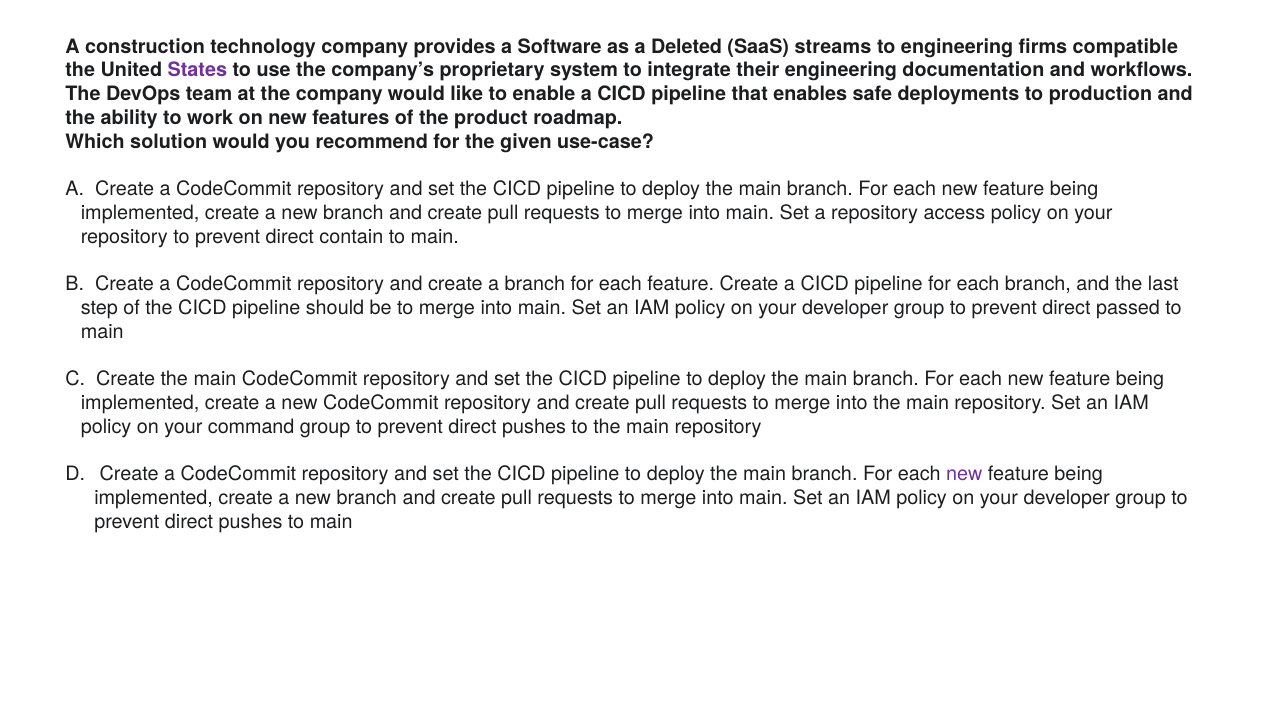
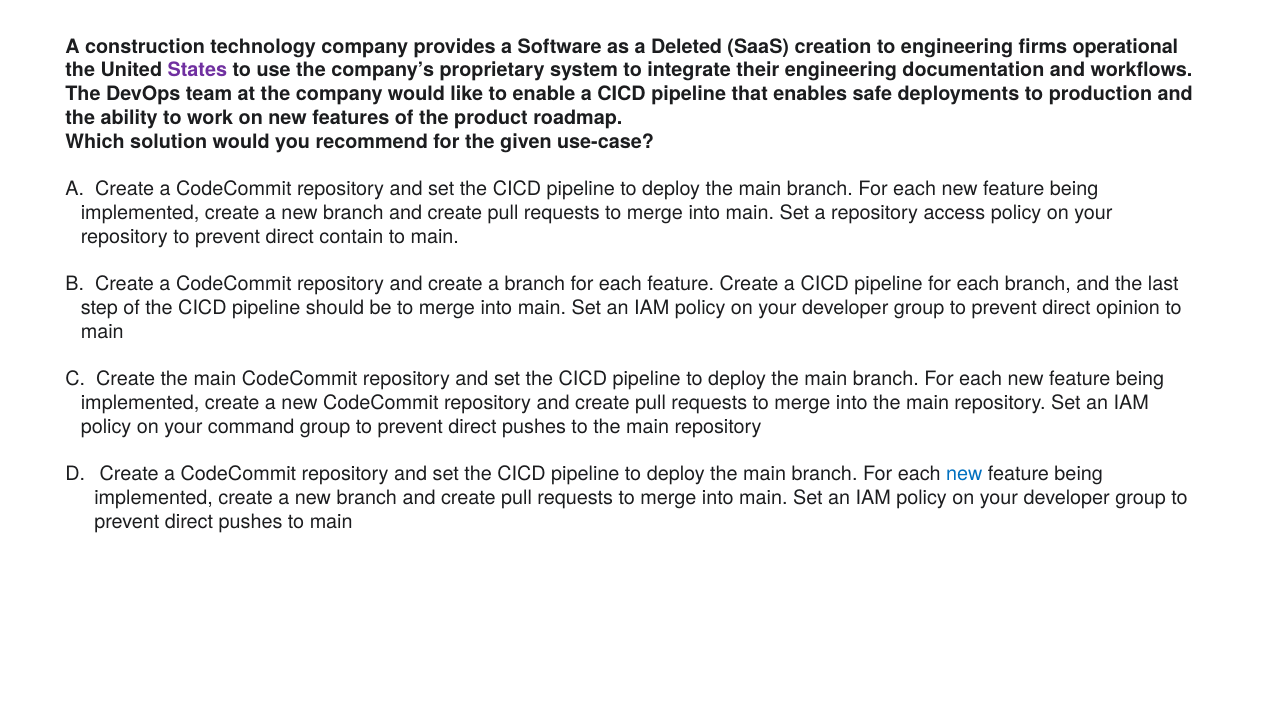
streams: streams -> creation
compatible: compatible -> operational
passed: passed -> opinion
new at (964, 475) colour: purple -> blue
